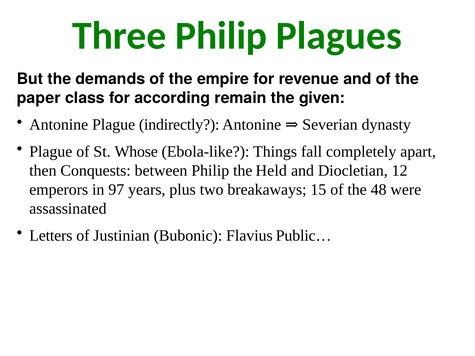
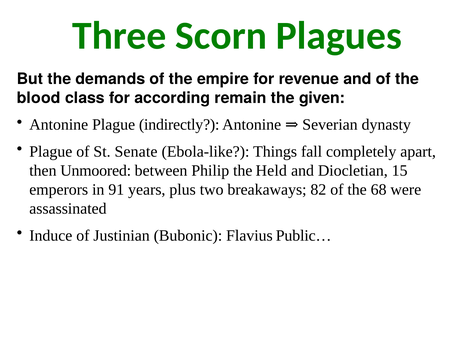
Three Philip: Philip -> Scorn
paper: paper -> blood
Whose: Whose -> Senate
Conquests: Conquests -> Unmoored
12: 12 -> 15
97: 97 -> 91
15: 15 -> 82
48: 48 -> 68
Letters: Letters -> Induce
